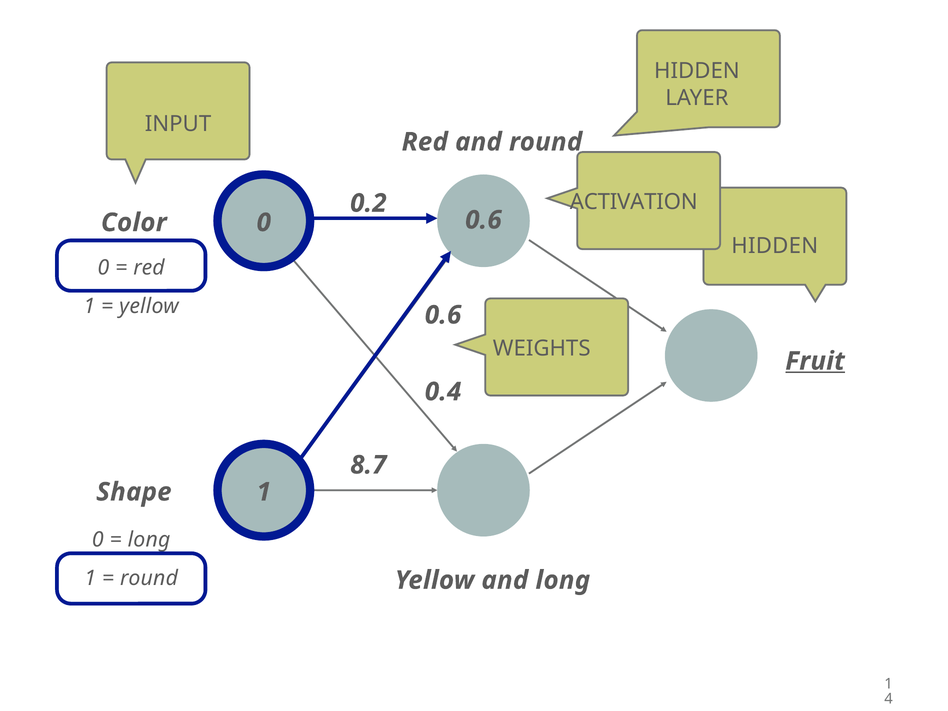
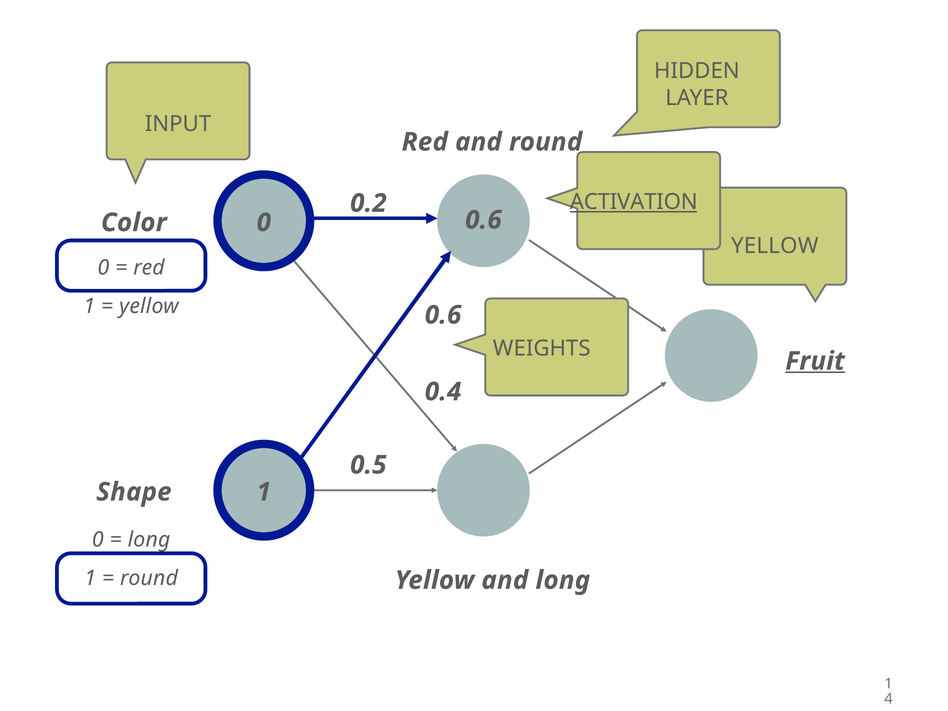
ACTIVATION underline: none -> present
HIDDEN at (775, 246): HIDDEN -> YELLOW
8.7: 8.7 -> 0.5
